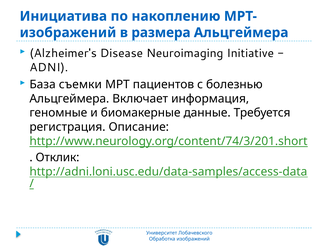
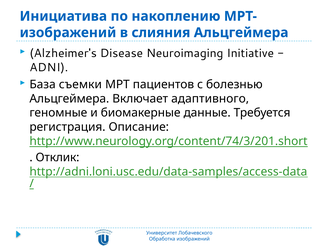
размера: размера -> слияния
информация: информация -> адаптивного
